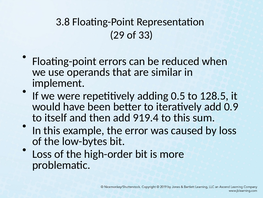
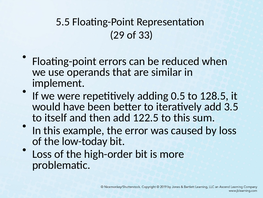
3.8: 3.8 -> 5.5
0.9: 0.9 -> 3.5
919.4: 919.4 -> 122.5
low-bytes: low-bytes -> low-today
